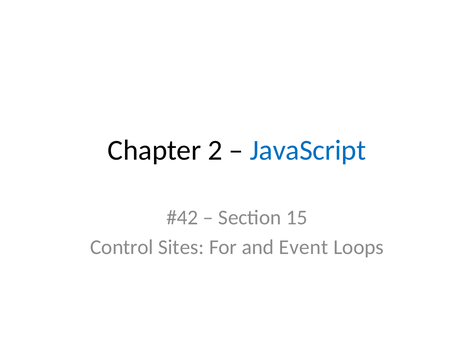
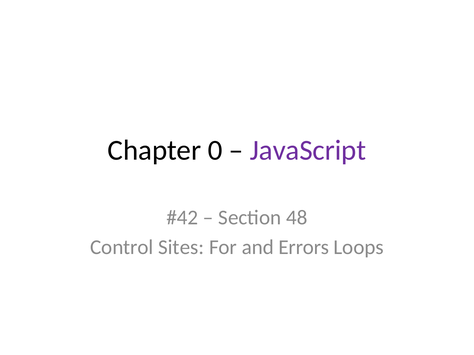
2: 2 -> 0
JavaScript colour: blue -> purple
15: 15 -> 48
Event: Event -> Errors
